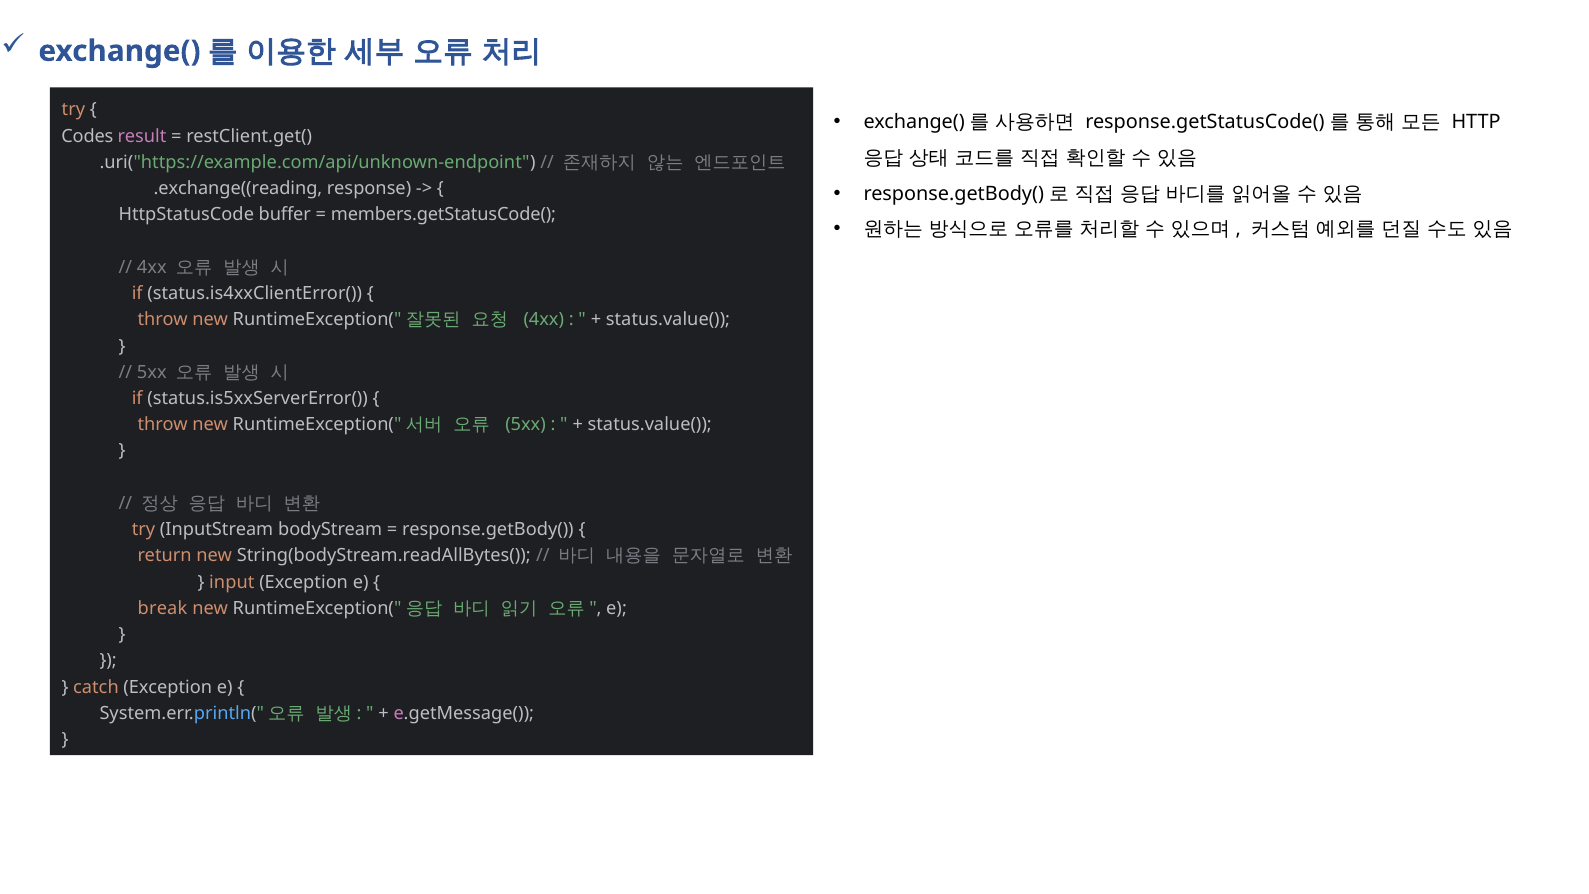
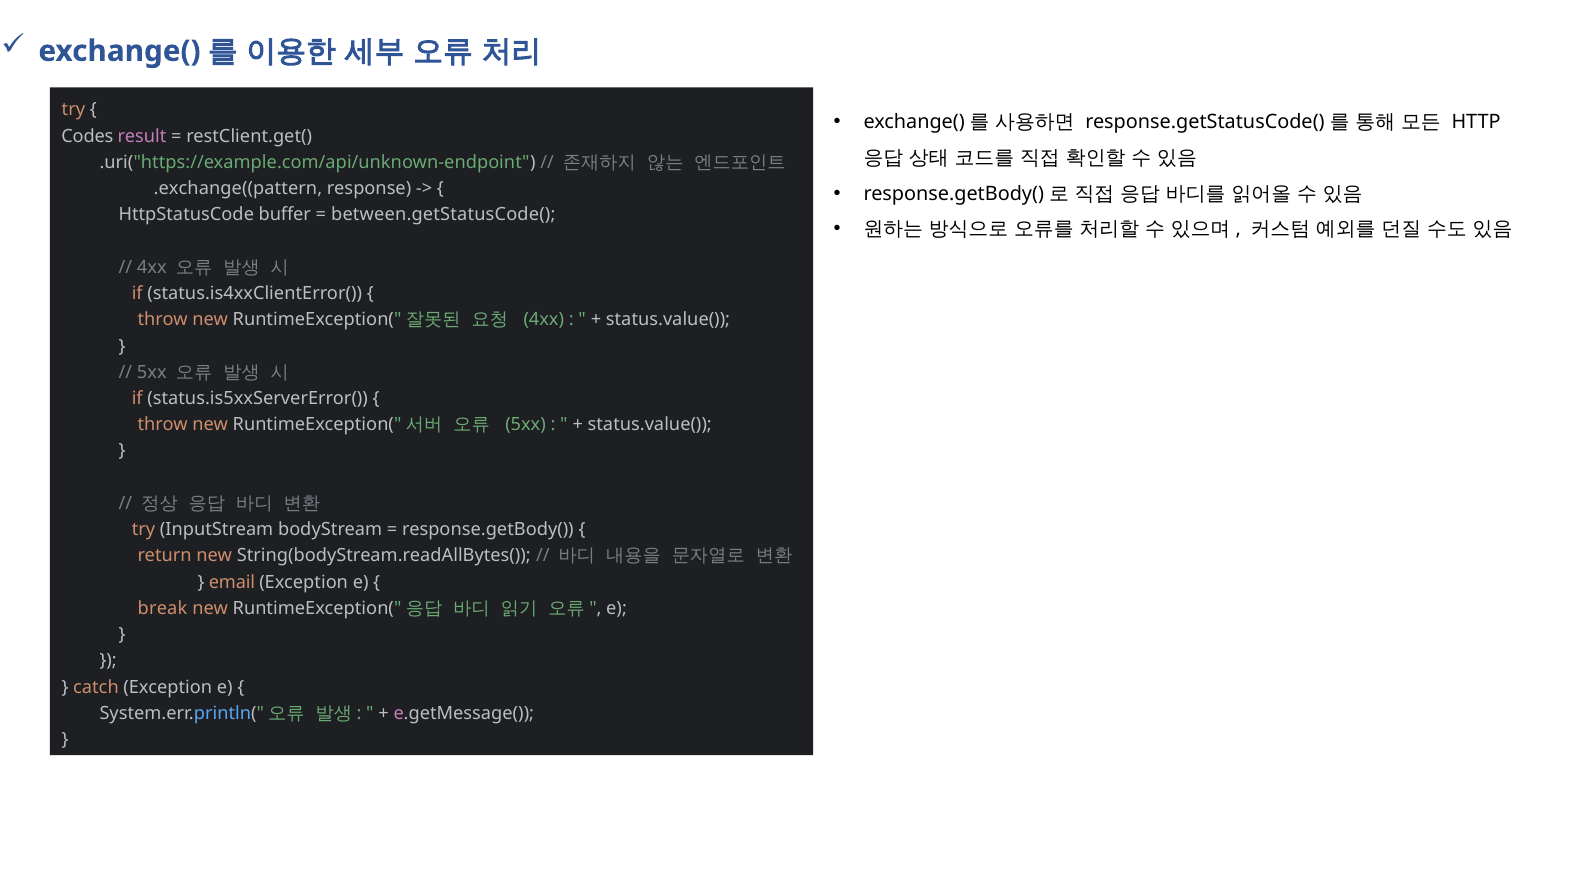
.exchange((reading: .exchange((reading -> .exchange((pattern
members.getStatusCode(: members.getStatusCode( -> between.getStatusCode(
input: input -> email
